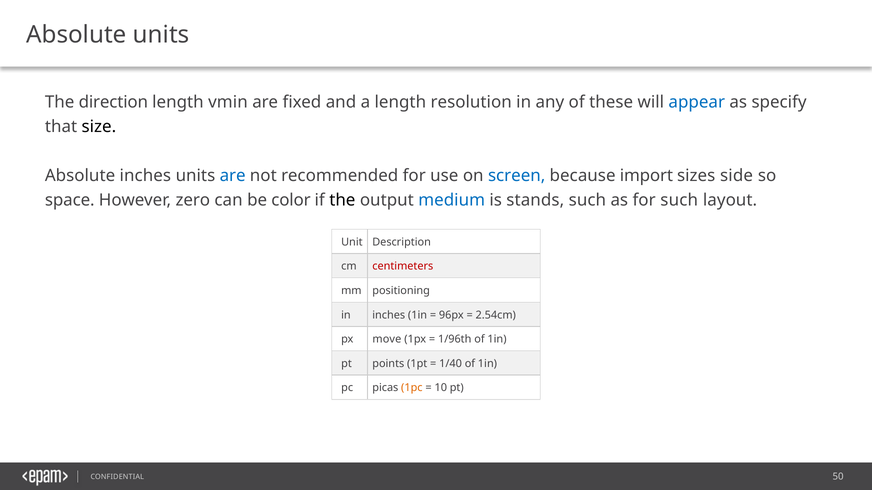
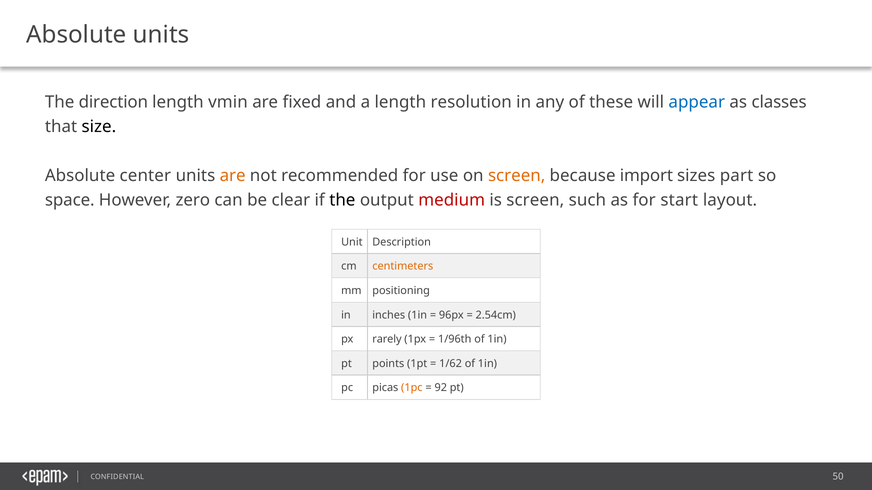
specify: specify -> classes
Absolute inches: inches -> center
are at (233, 176) colour: blue -> orange
screen at (517, 176) colour: blue -> orange
side: side -> part
color: color -> clear
medium colour: blue -> red
is stands: stands -> screen
for such: such -> start
centimeters colour: red -> orange
move: move -> rarely
1/40: 1/40 -> 1/62
10: 10 -> 92
